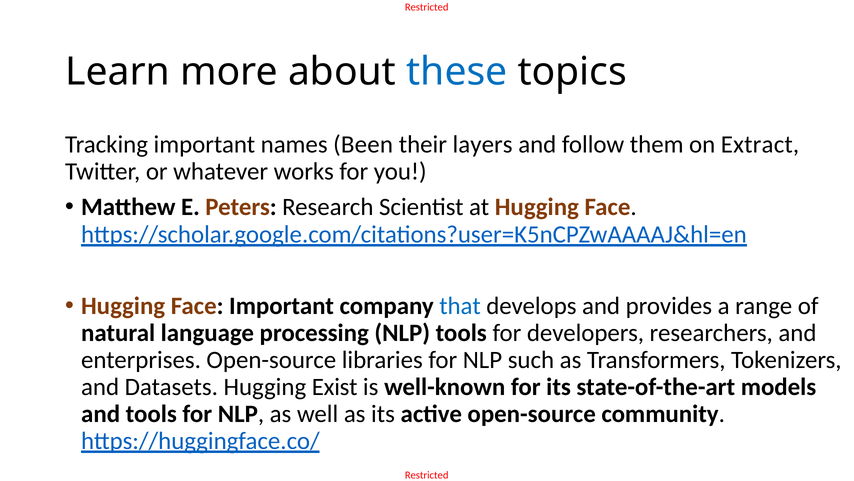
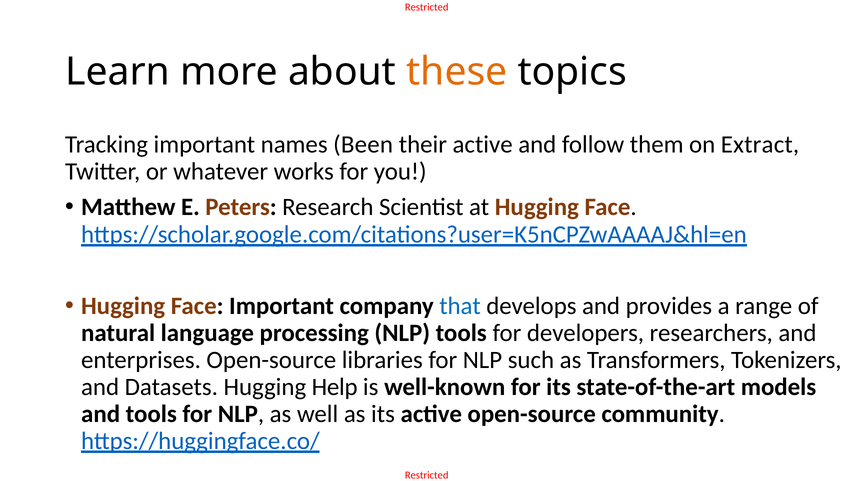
these colour: blue -> orange
their layers: layers -> active
Exist: Exist -> Help
